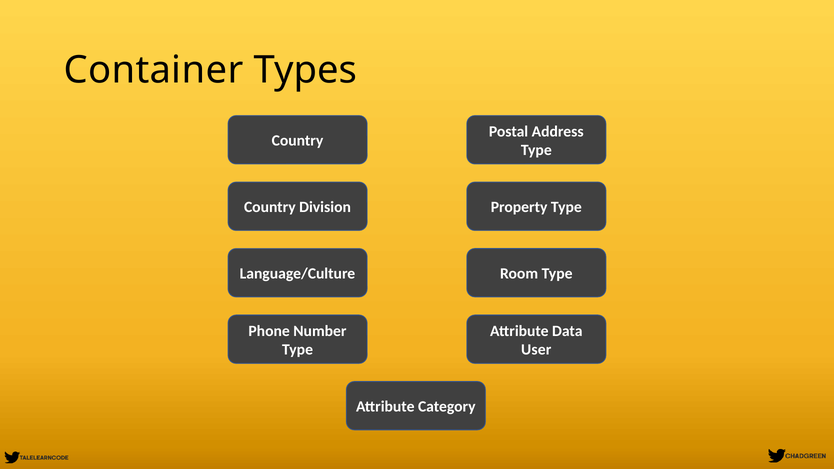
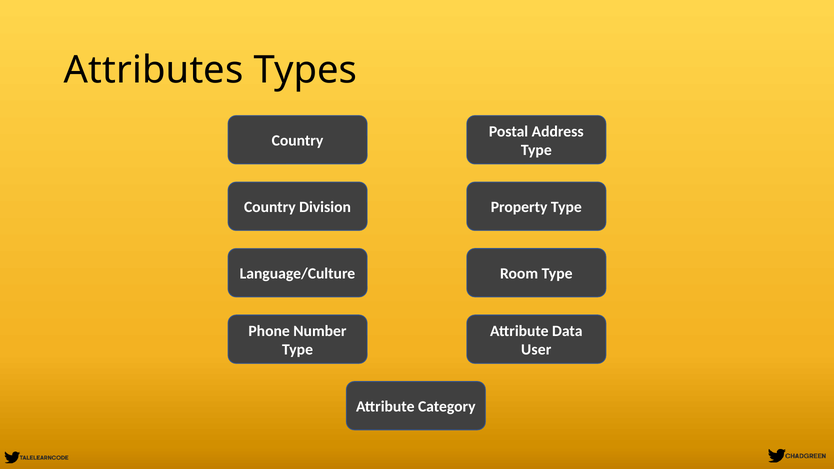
Container: Container -> Attributes
